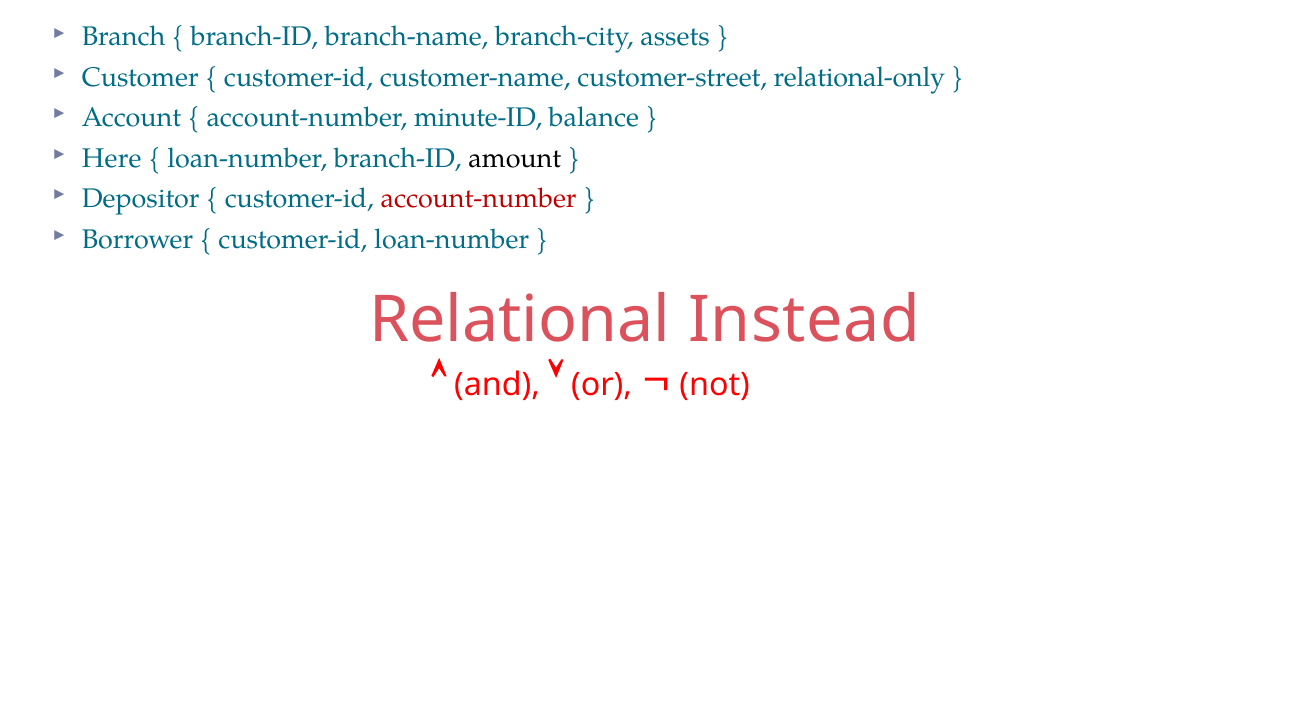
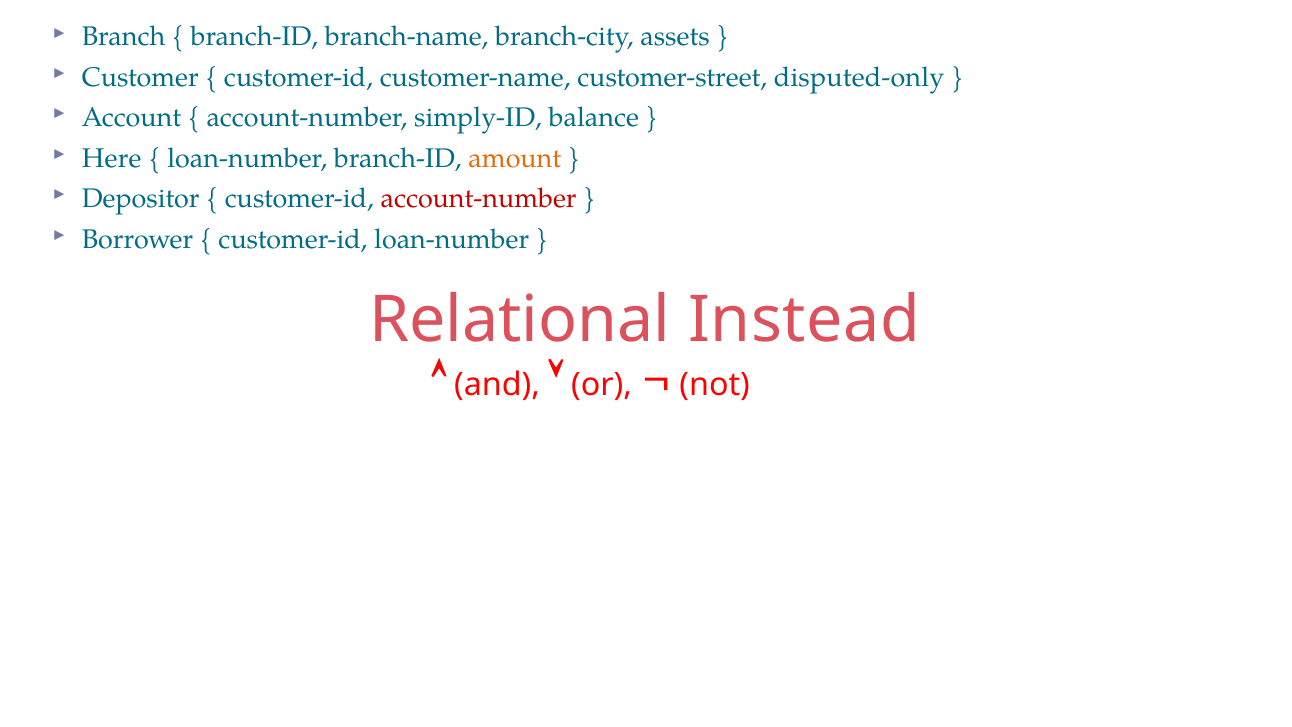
relational-only: relational-only -> disputed-only
minute-ID: minute-ID -> simply-ID
amount colour: black -> orange
